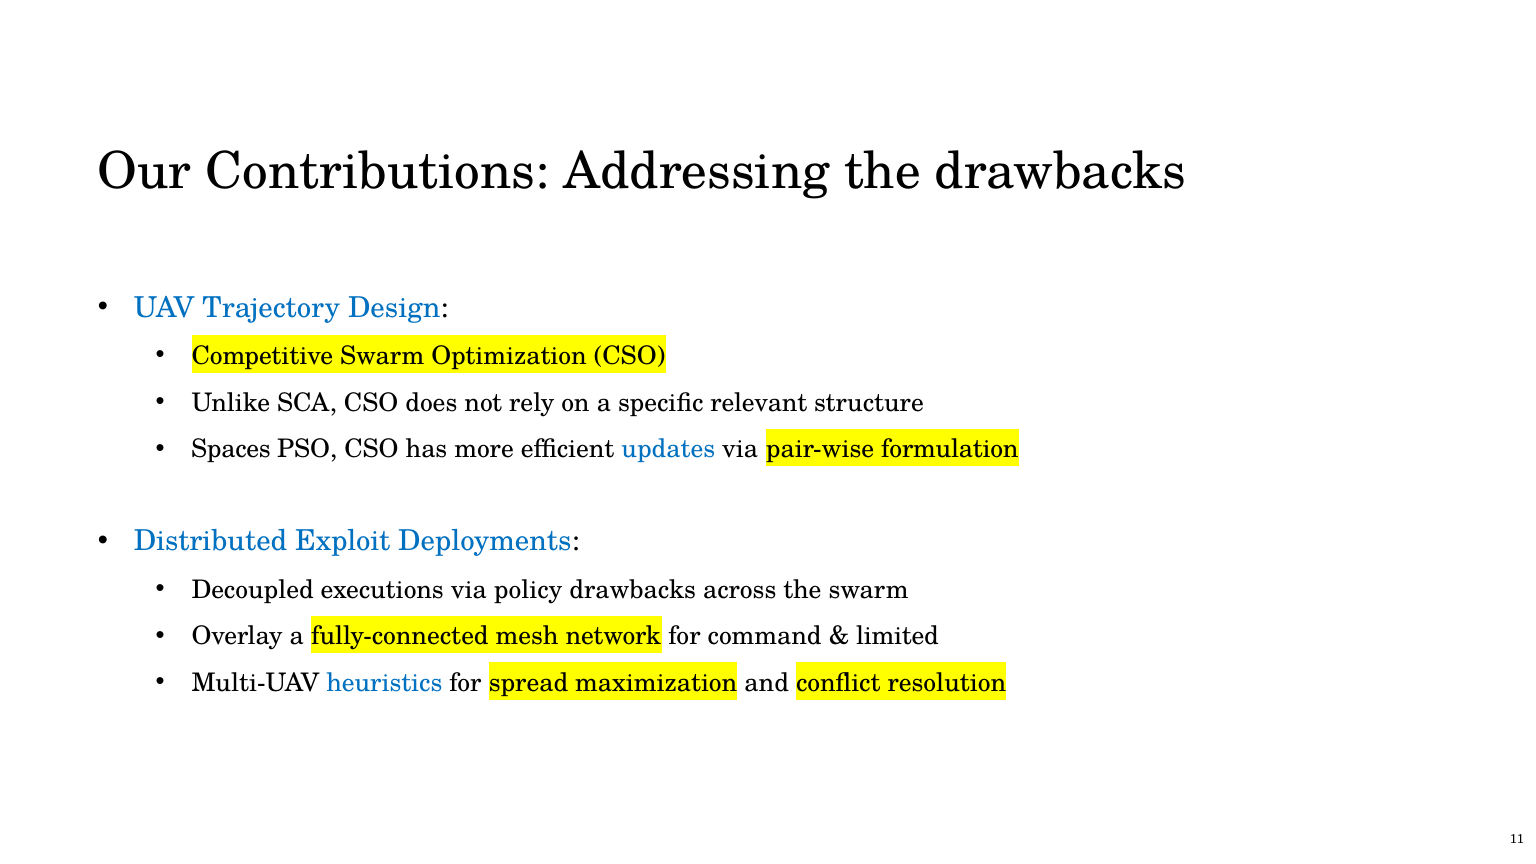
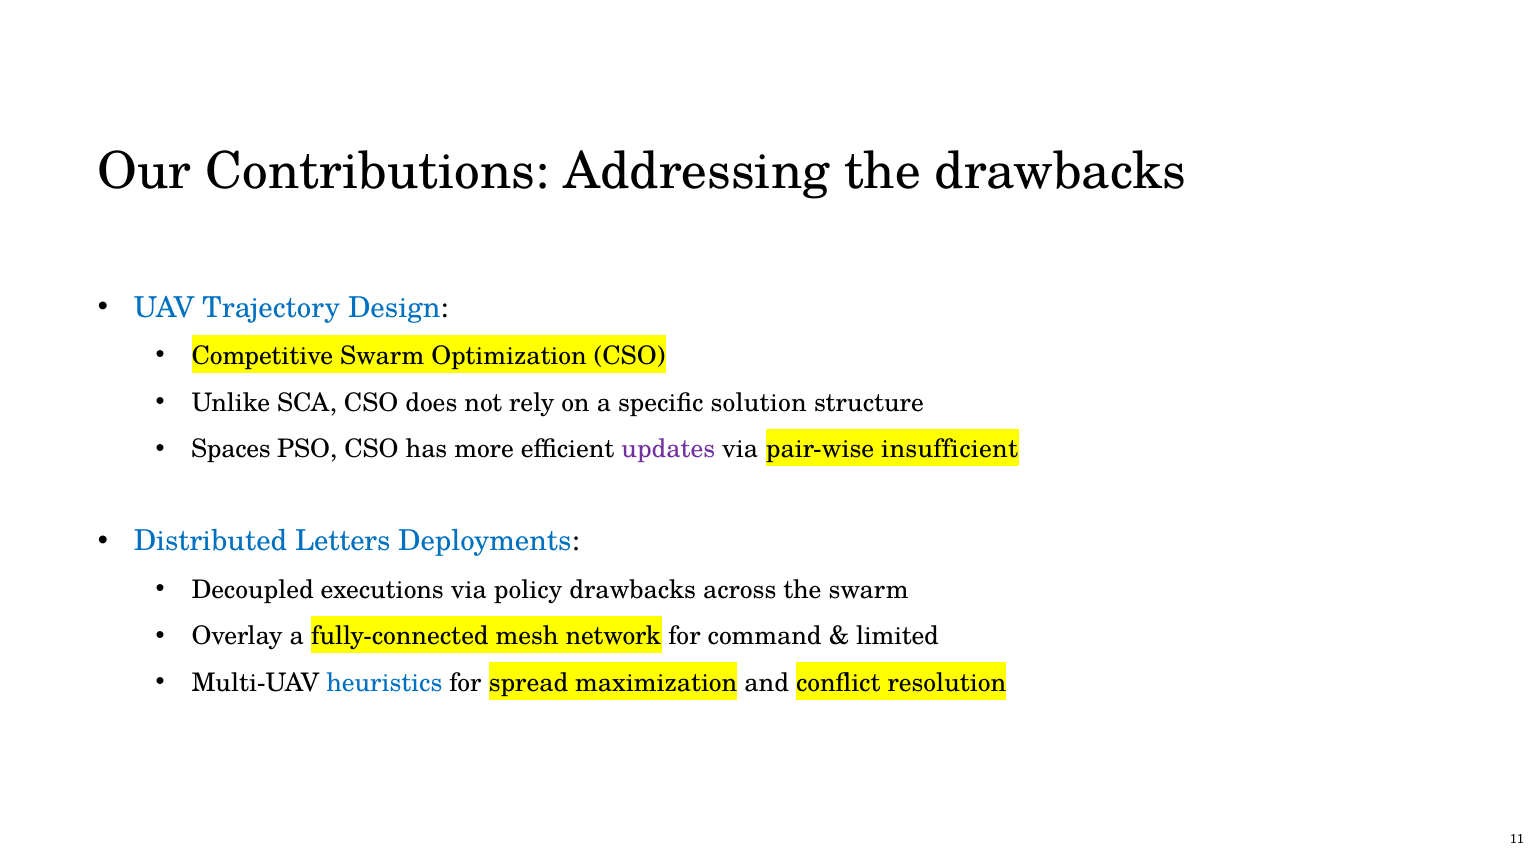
relevant: relevant -> solution
updates colour: blue -> purple
formulation: formulation -> insufficient
Exploit: Exploit -> Letters
